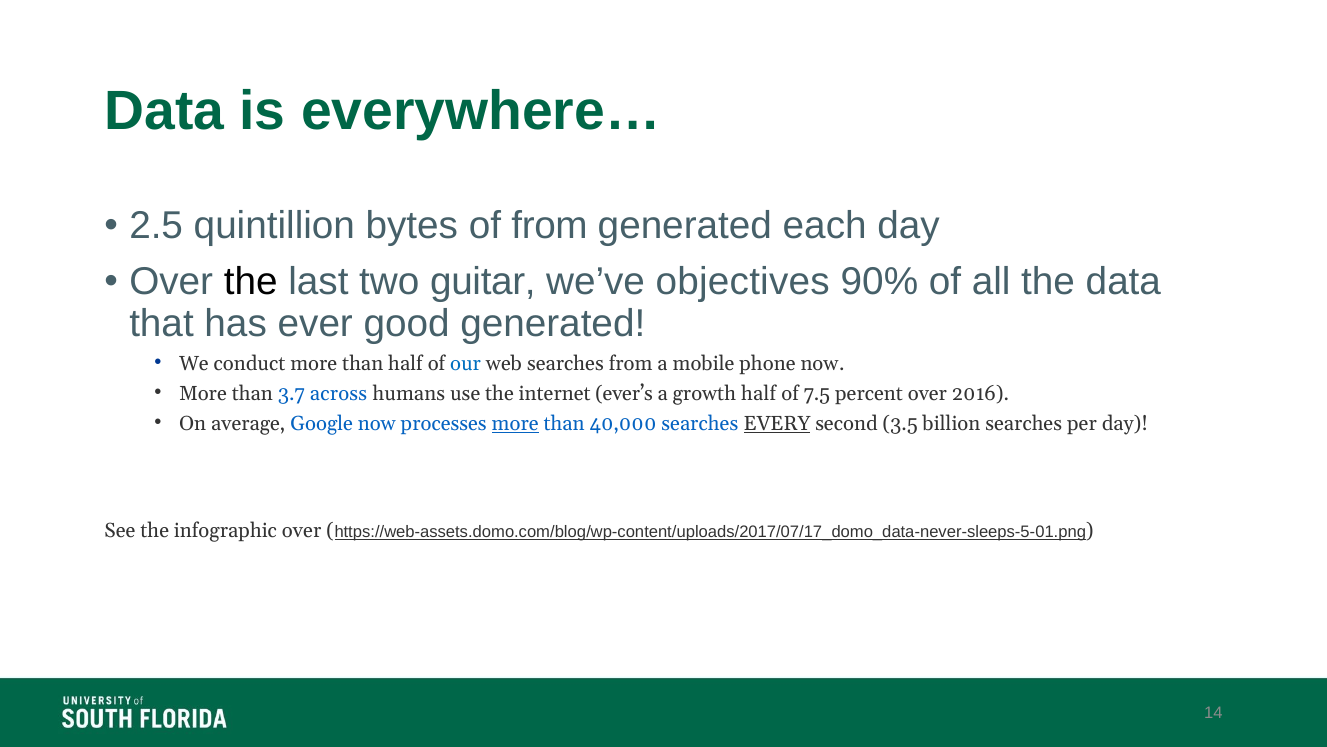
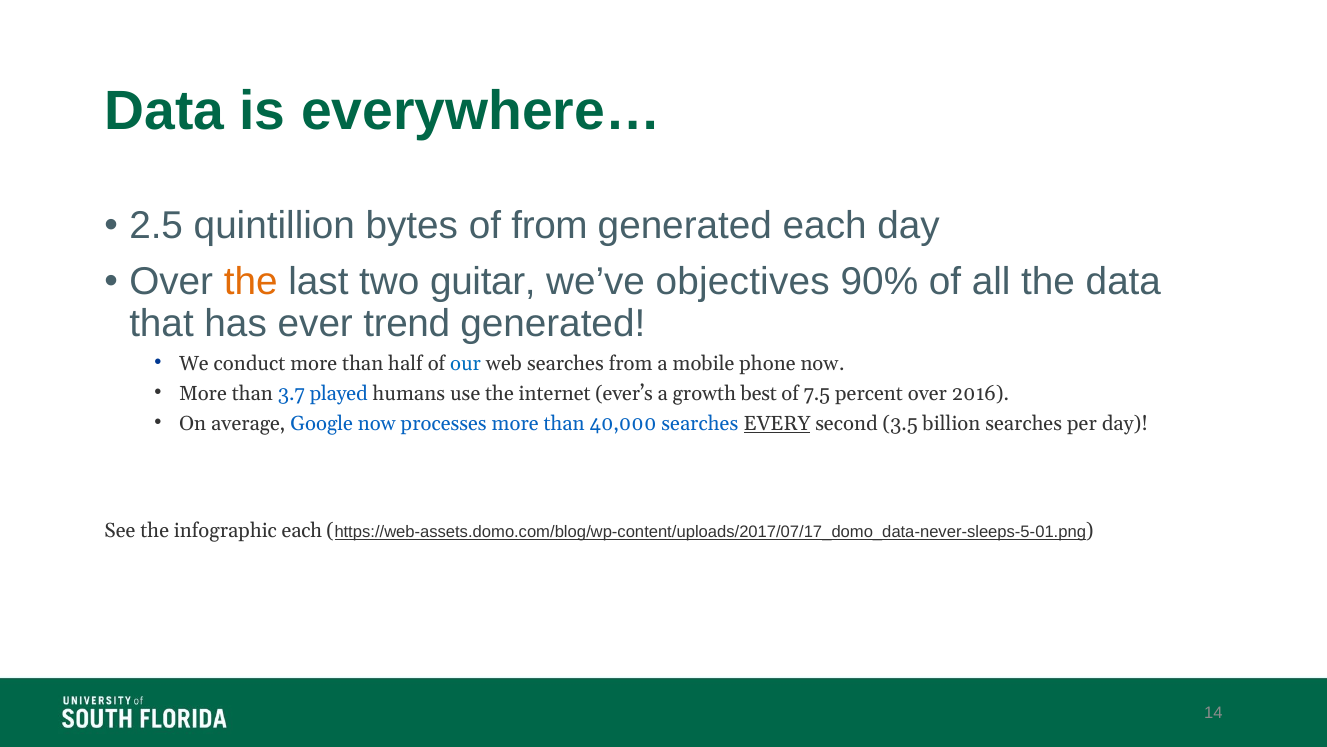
the at (251, 282) colour: black -> orange
good: good -> trend
across: across -> played
growth half: half -> best
more at (515, 423) underline: present -> none
infographic over: over -> each
